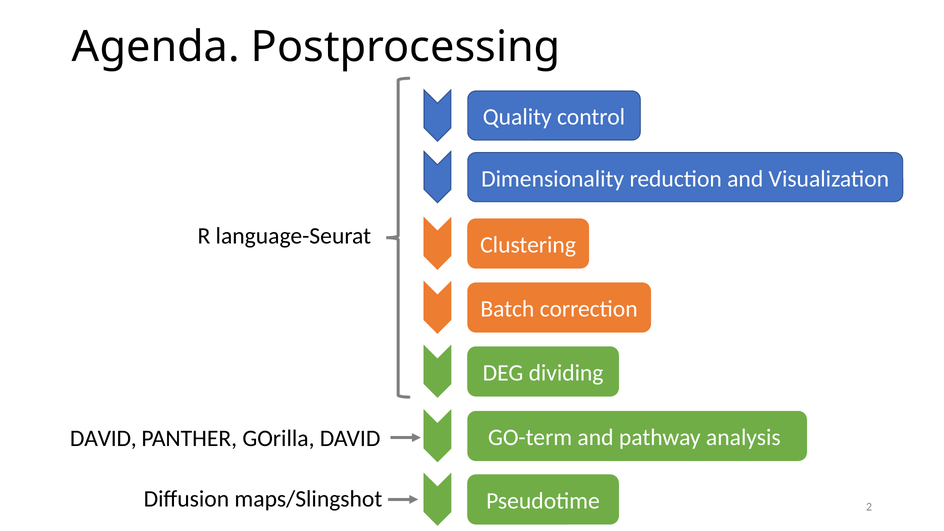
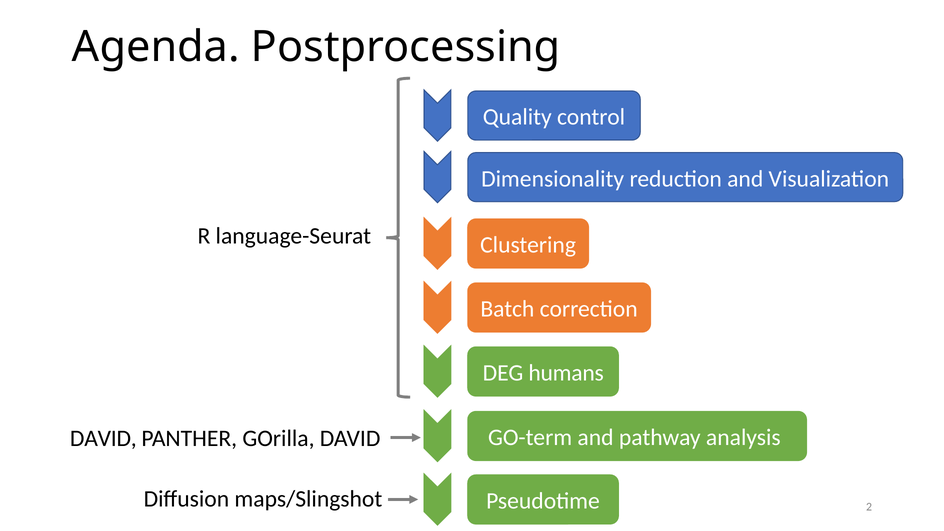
dividing: dividing -> humans
